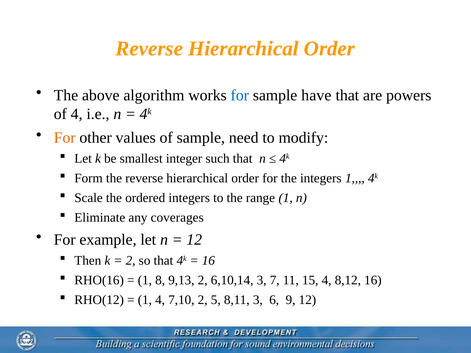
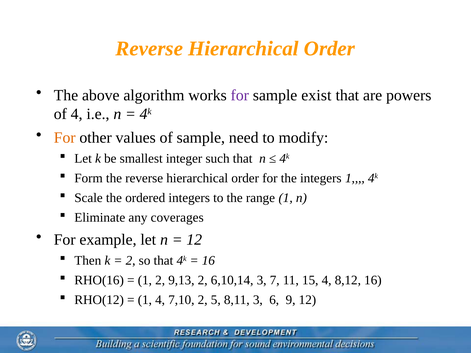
for at (240, 95) colour: blue -> purple
have: have -> exist
1 8: 8 -> 2
